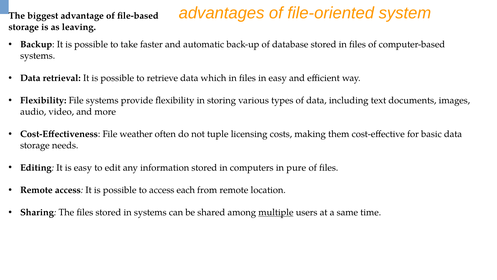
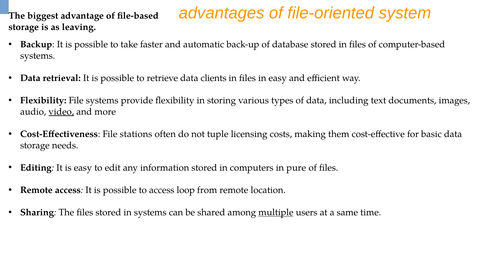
which: which -> clients
video underline: none -> present
weather: weather -> stations
each: each -> loop
